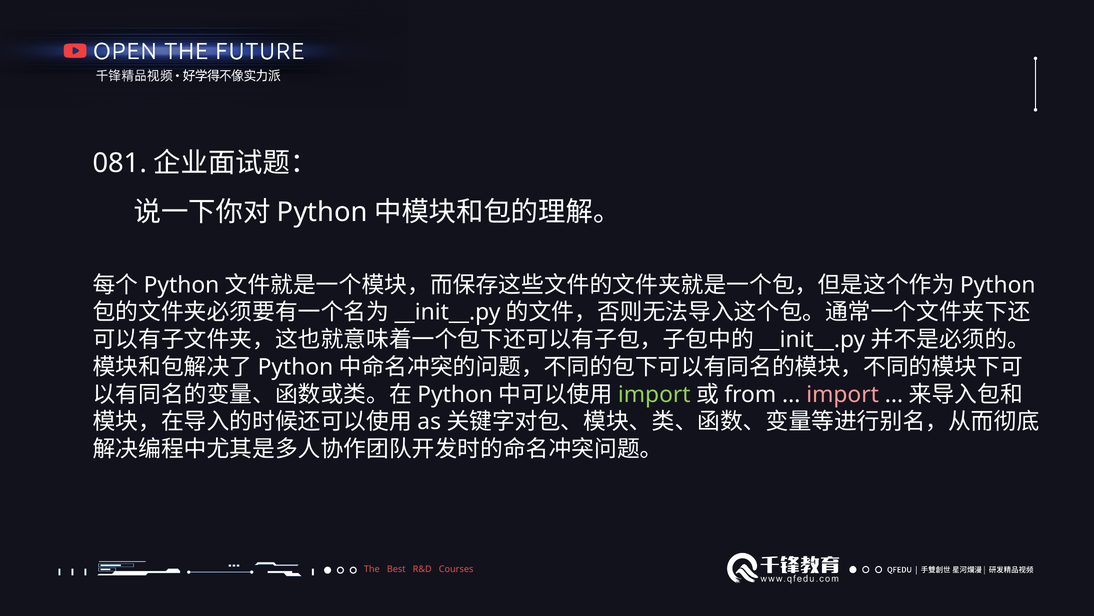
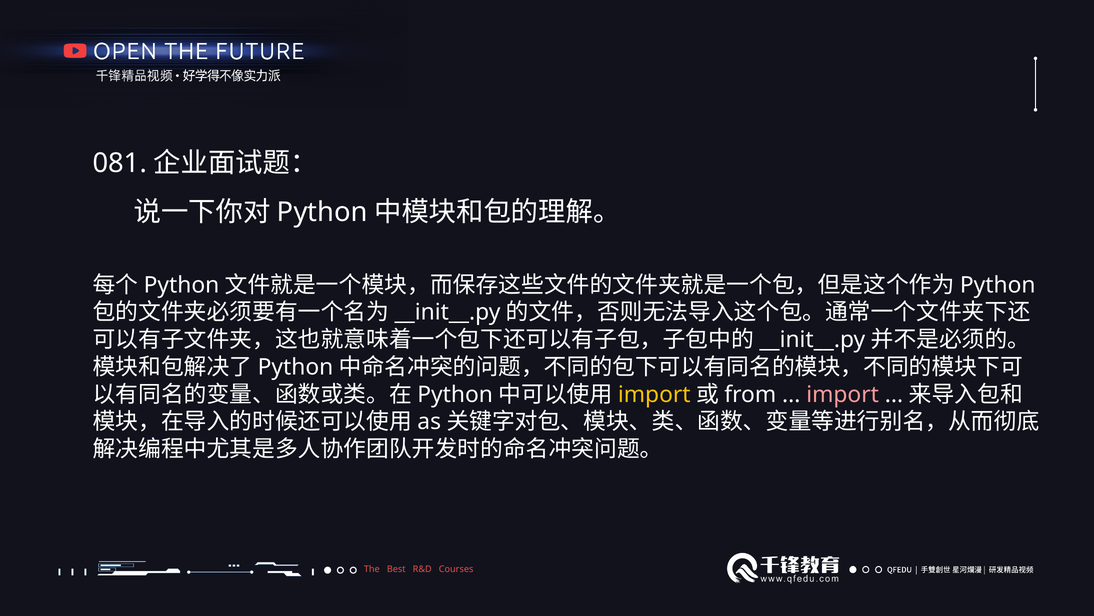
import at (654, 394) colour: light green -> yellow
